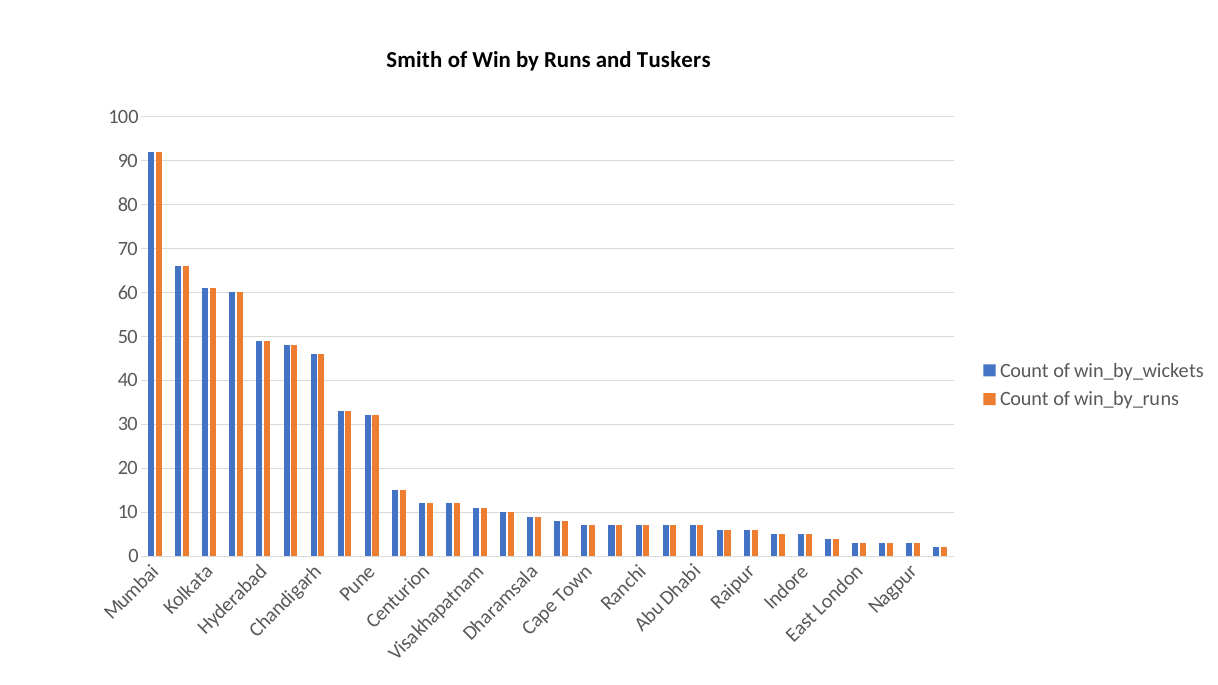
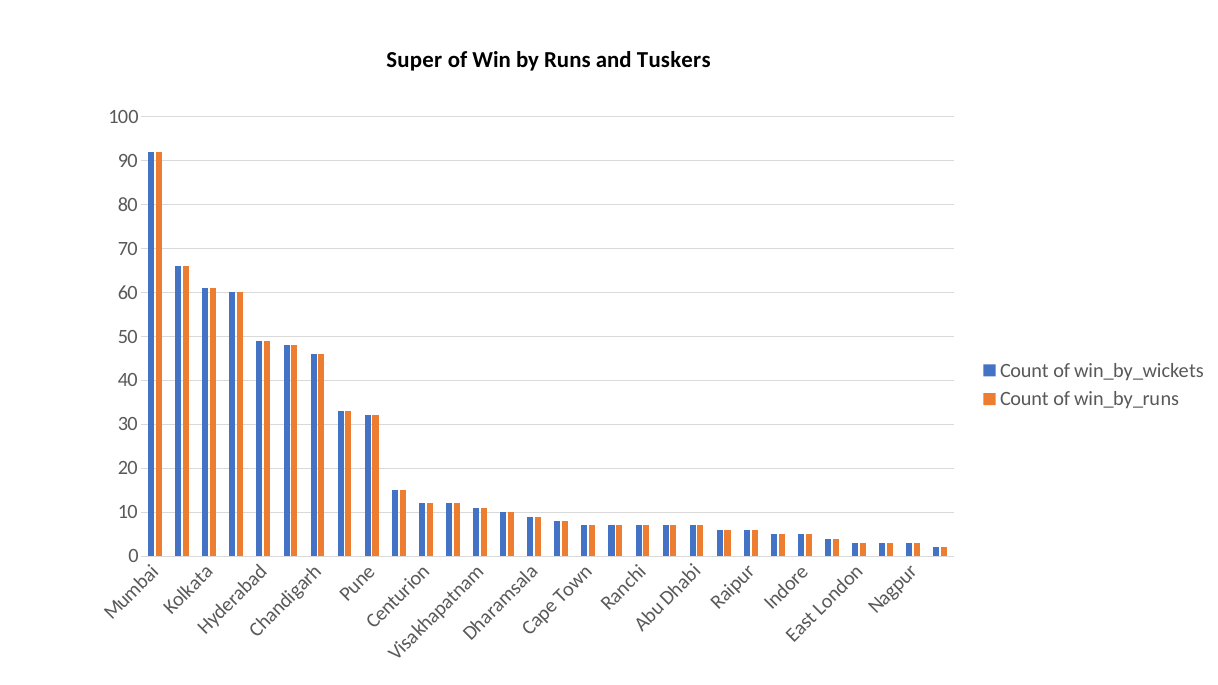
Smith: Smith -> Super
